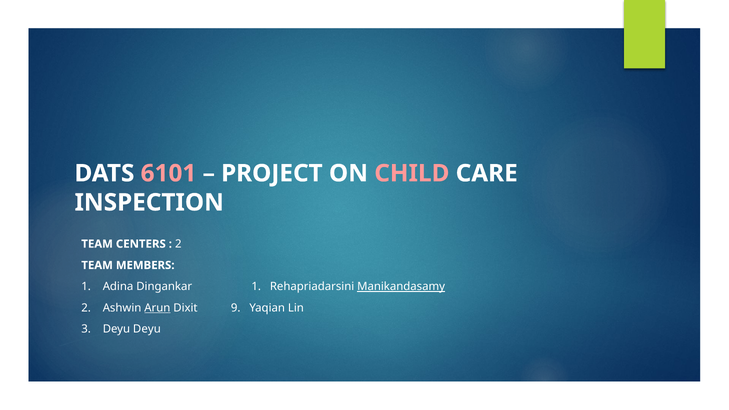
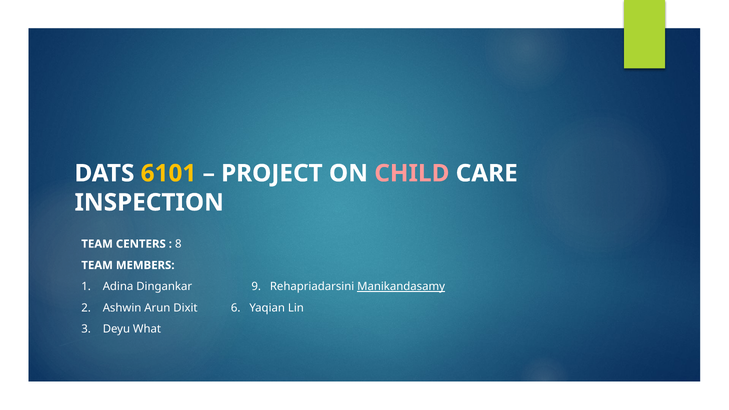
6101 colour: pink -> yellow
2 at (178, 244): 2 -> 8
Dingankar 1: 1 -> 9
Arun underline: present -> none
9: 9 -> 6
Deyu Deyu: Deyu -> What
